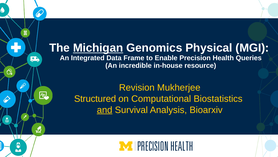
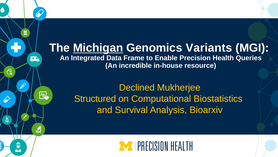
Physical: Physical -> Variants
Revision: Revision -> Declined
and underline: present -> none
